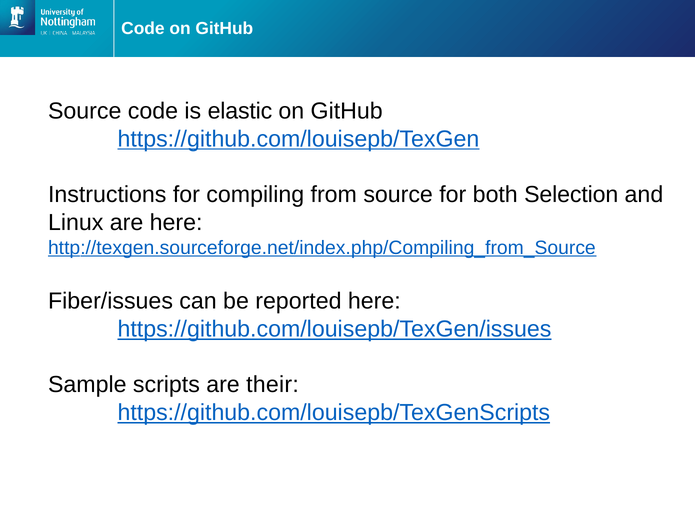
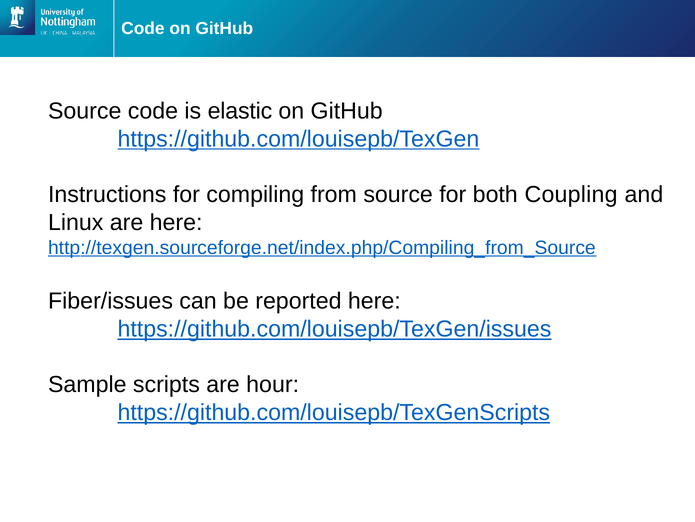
Selection: Selection -> Coupling
their: their -> hour
